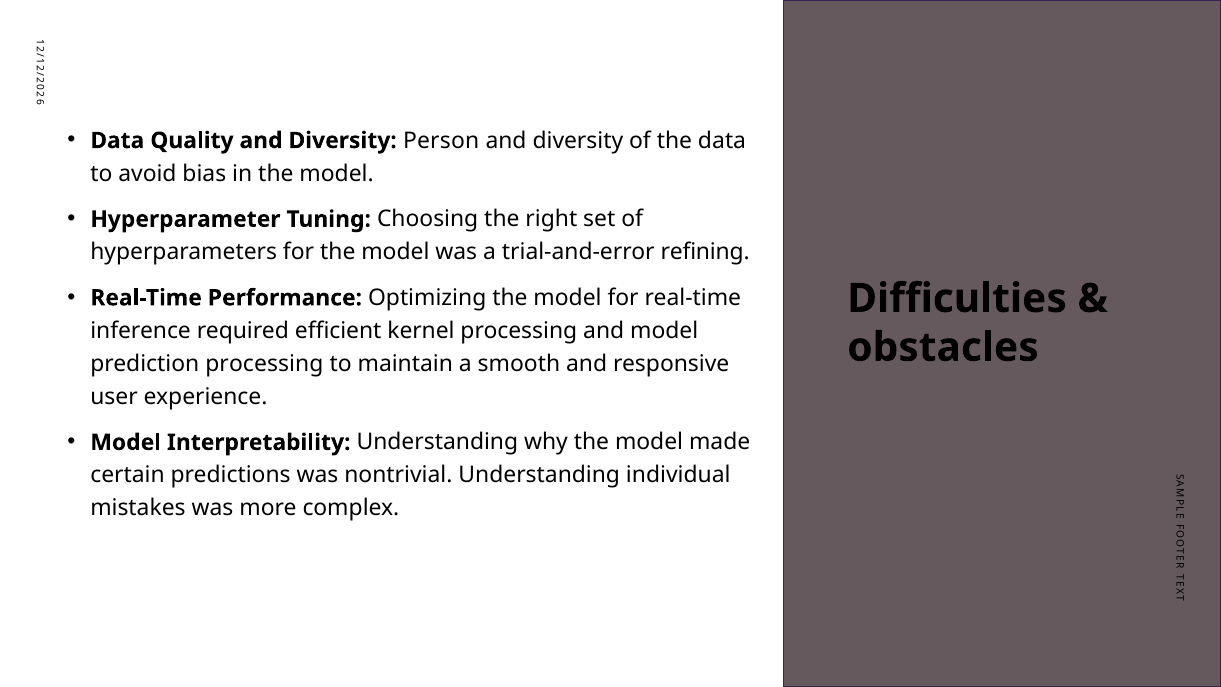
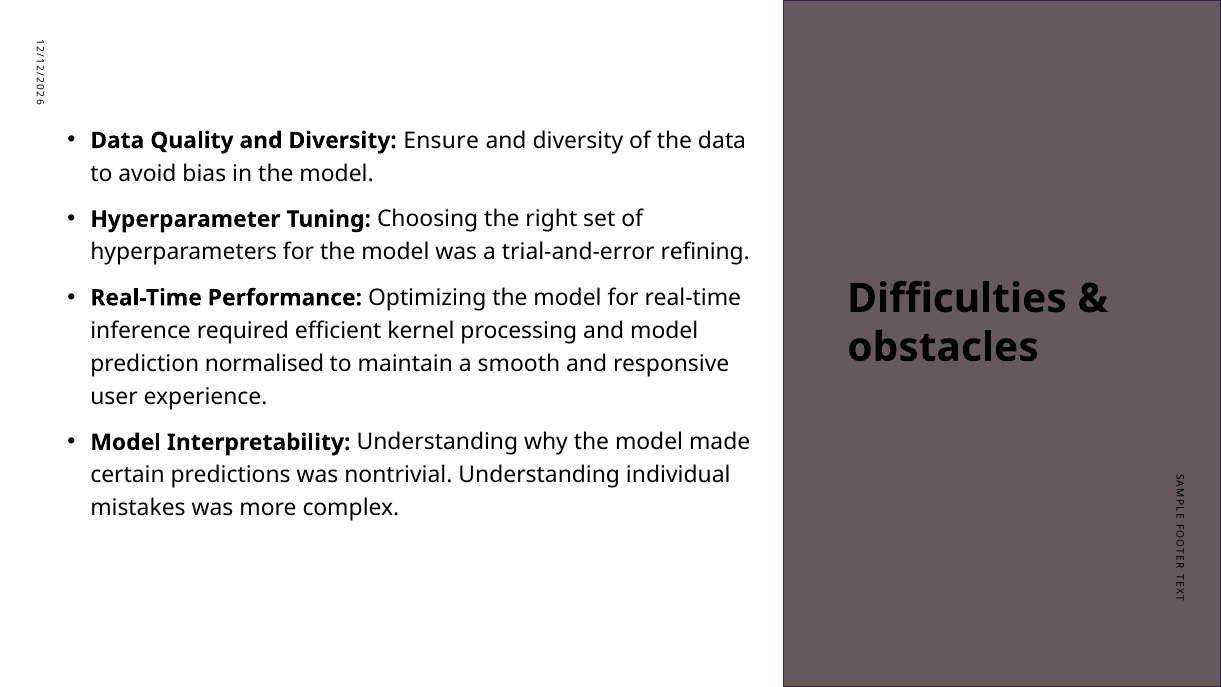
Person: Person -> Ensure
prediction processing: processing -> normalised
